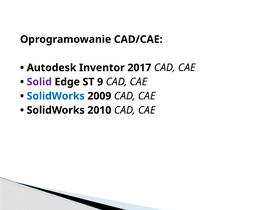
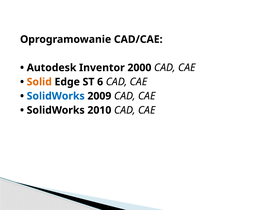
2017: 2017 -> 2000
Solid colour: purple -> orange
9: 9 -> 6
